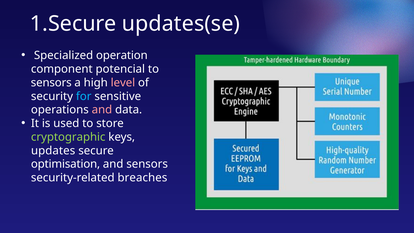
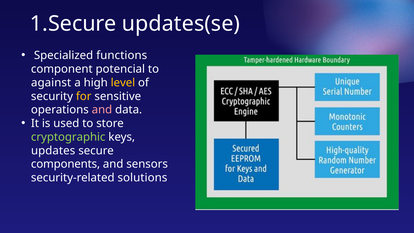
operation: operation -> functions
sensors at (51, 83): sensors -> against
level colour: pink -> yellow
for colour: light blue -> yellow
optimisation: optimisation -> components
breaches: breaches -> solutions
